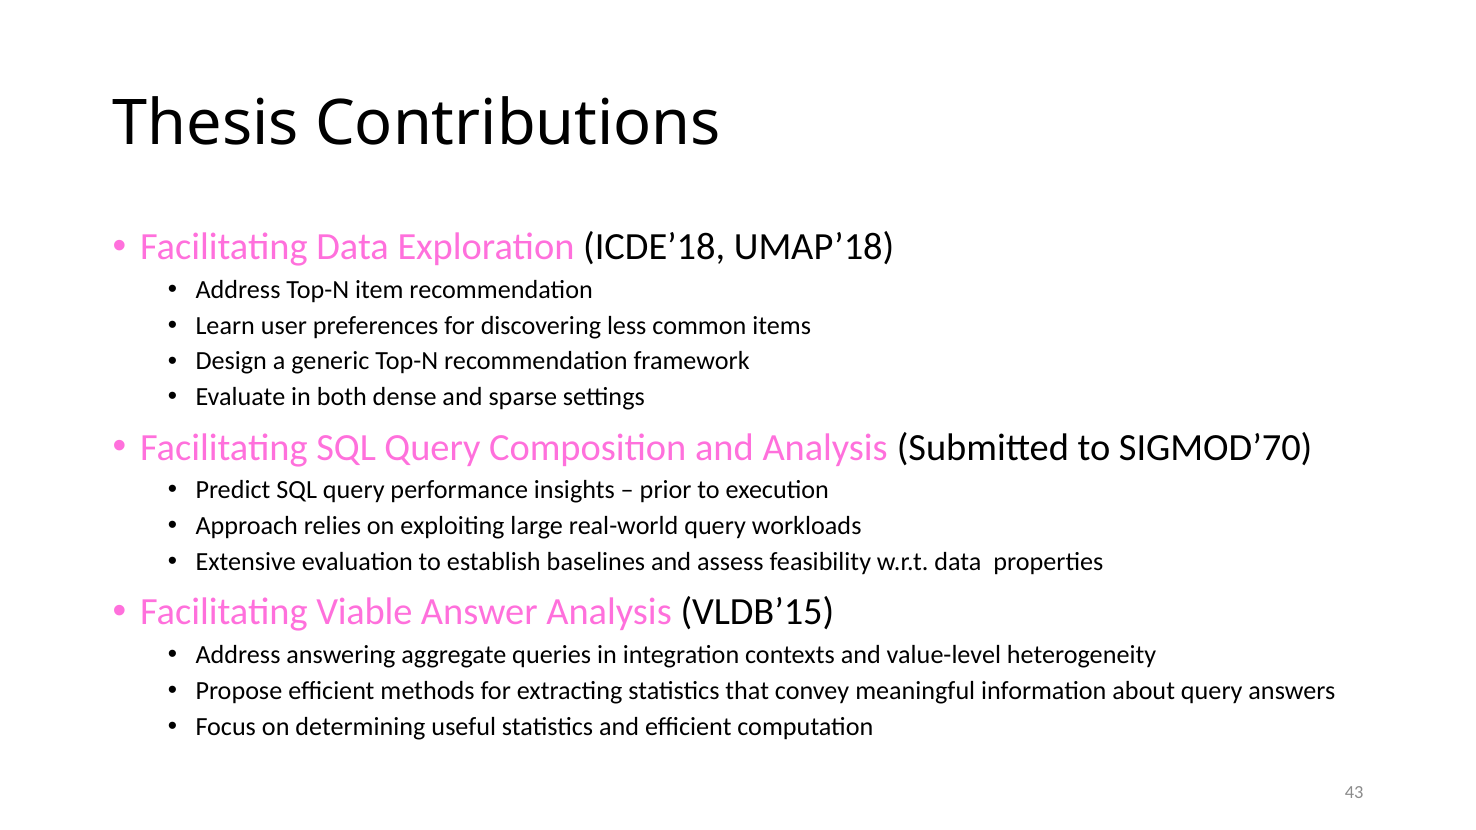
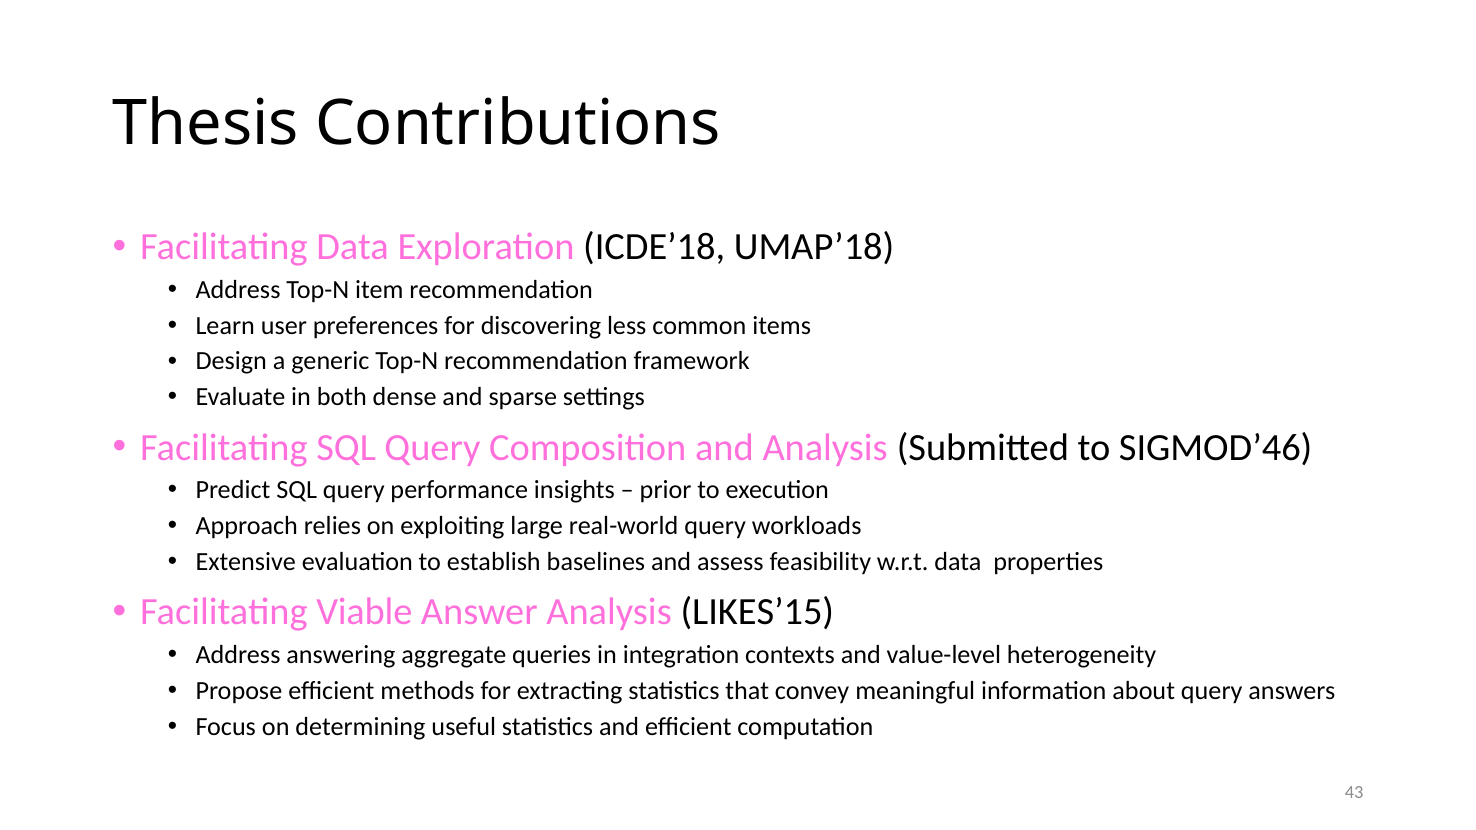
SIGMOD’70: SIGMOD’70 -> SIGMOD’46
VLDB’15: VLDB’15 -> LIKES’15
